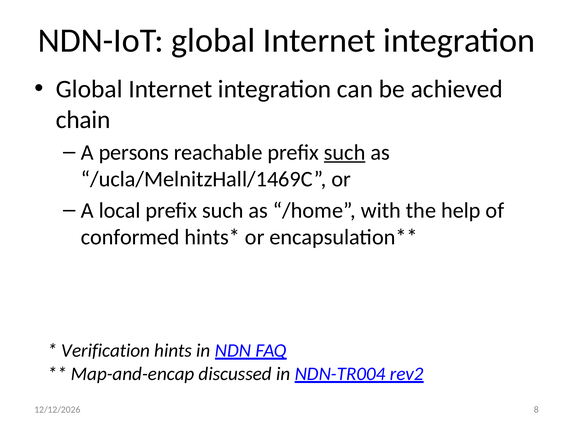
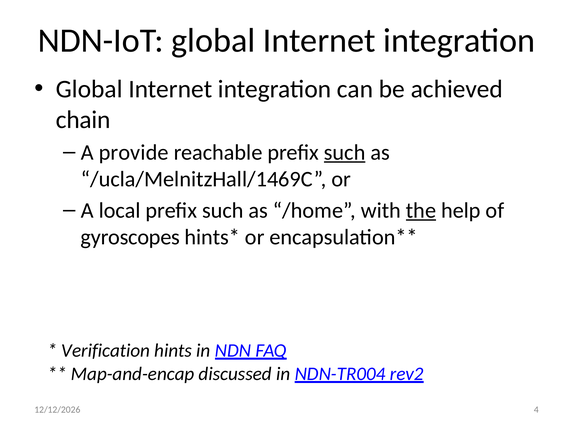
persons: persons -> provide
the underline: none -> present
conformed: conformed -> gyroscopes
8: 8 -> 4
